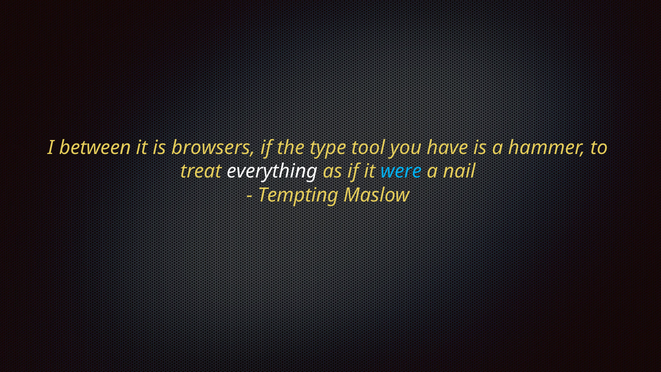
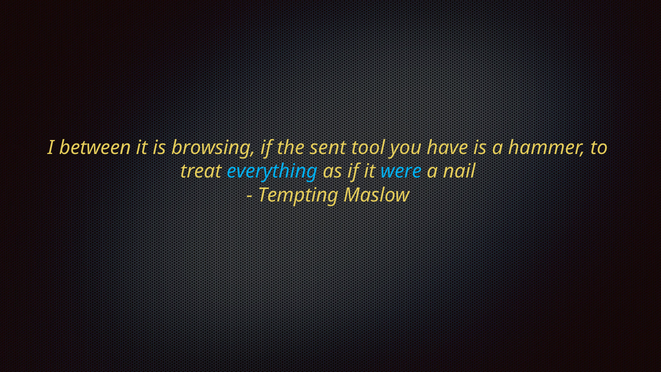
browsers: browsers -> browsing
type: type -> sent
everything colour: white -> light blue
